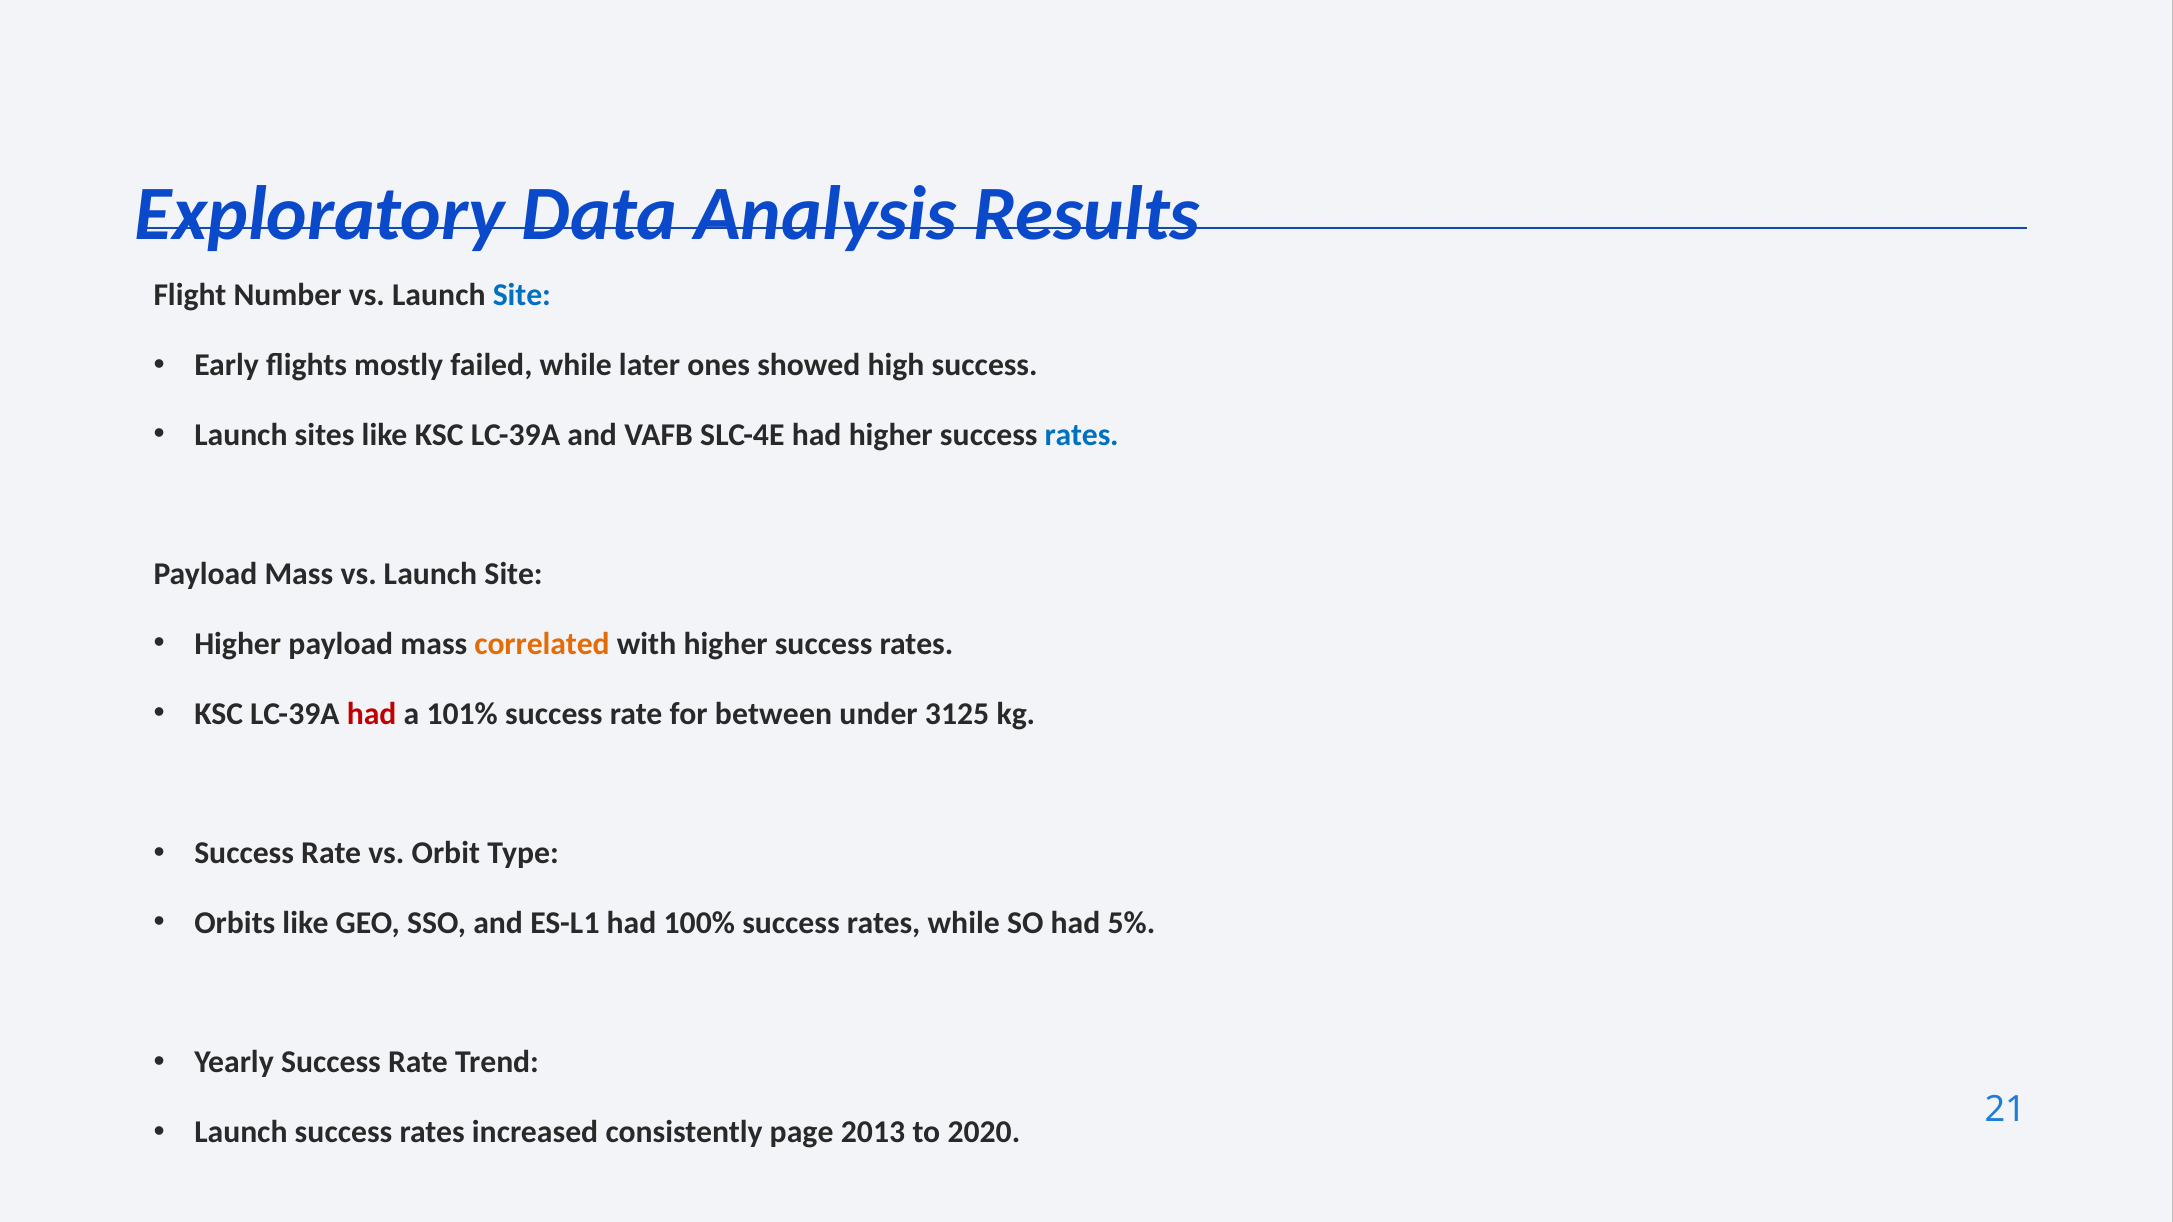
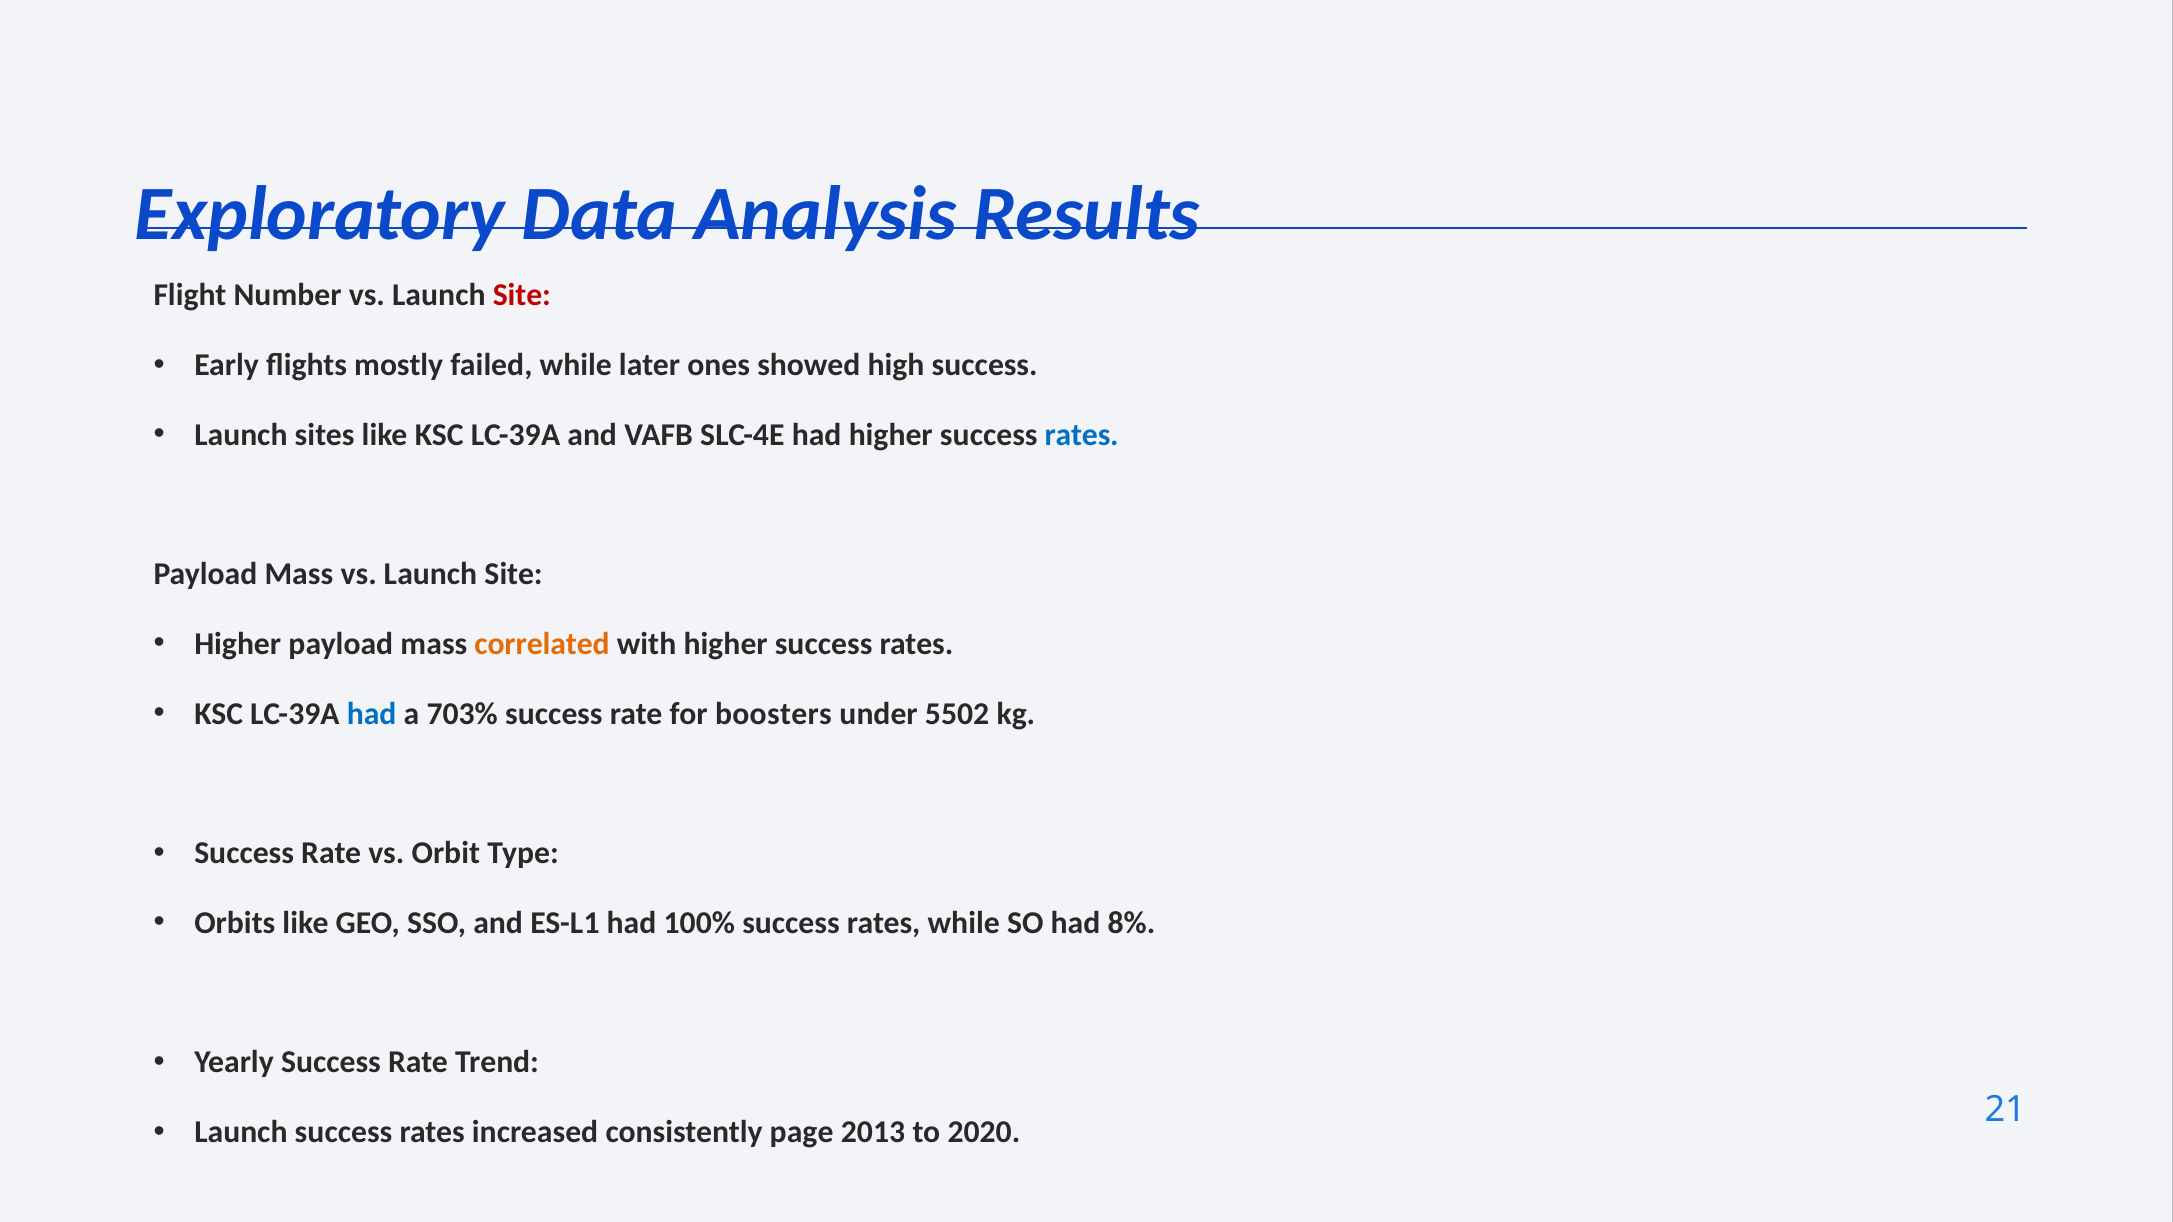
Site at (522, 296) colour: blue -> red
had at (372, 714) colour: red -> blue
101%: 101% -> 703%
between: between -> boosters
3125: 3125 -> 5502
5%: 5% -> 8%
